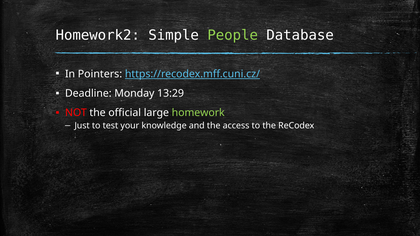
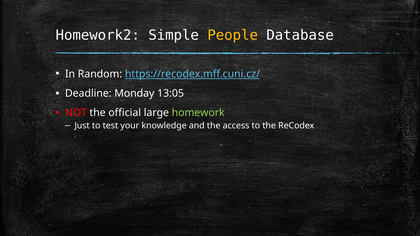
People colour: light green -> yellow
Pointers: Pointers -> Random
13:29: 13:29 -> 13:05
